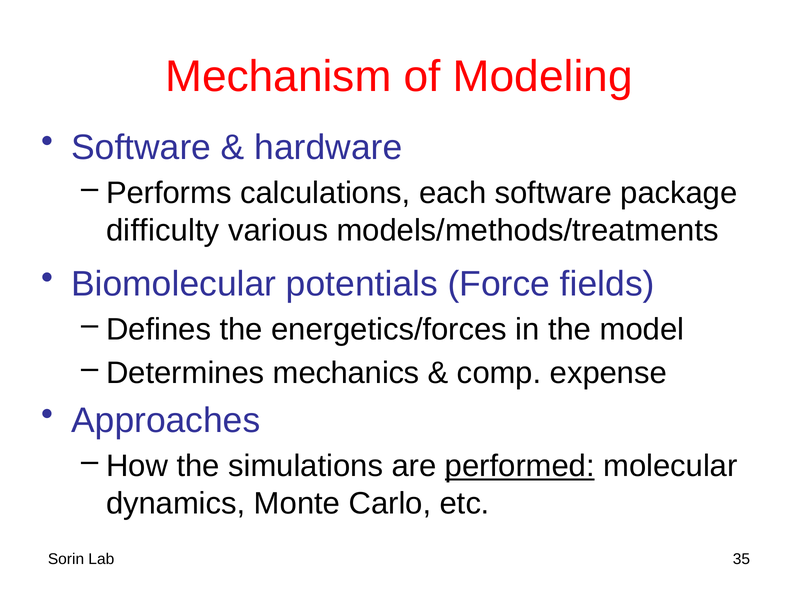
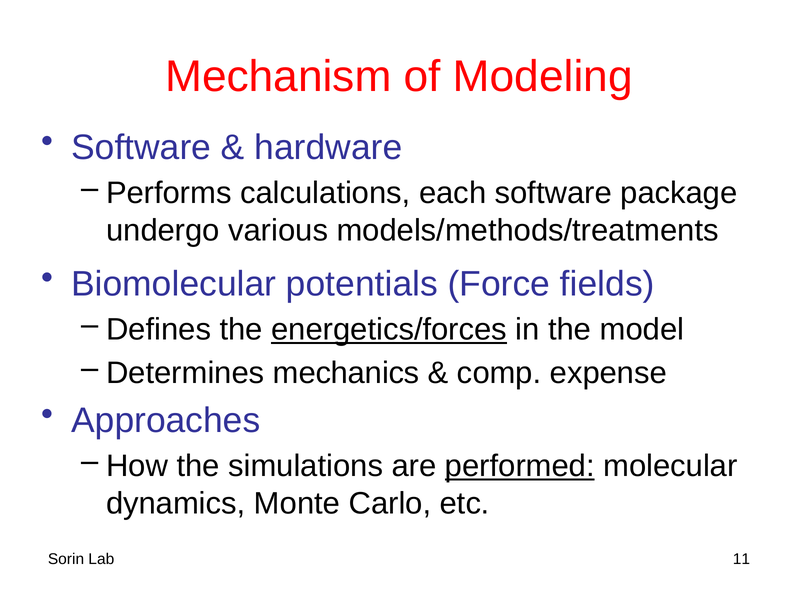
difficulty: difficulty -> undergo
energetics/forces underline: none -> present
35: 35 -> 11
